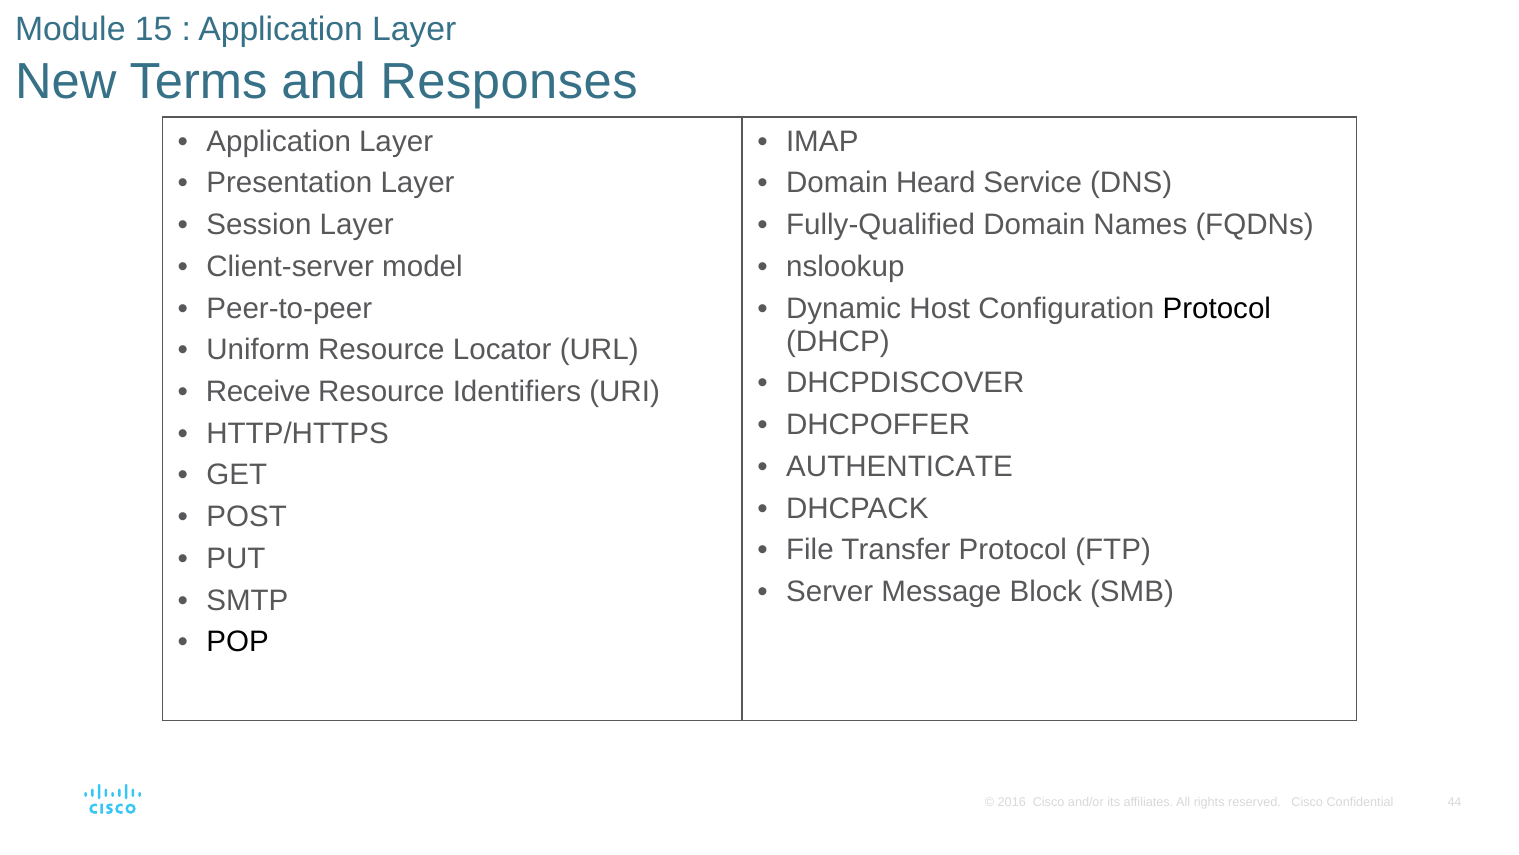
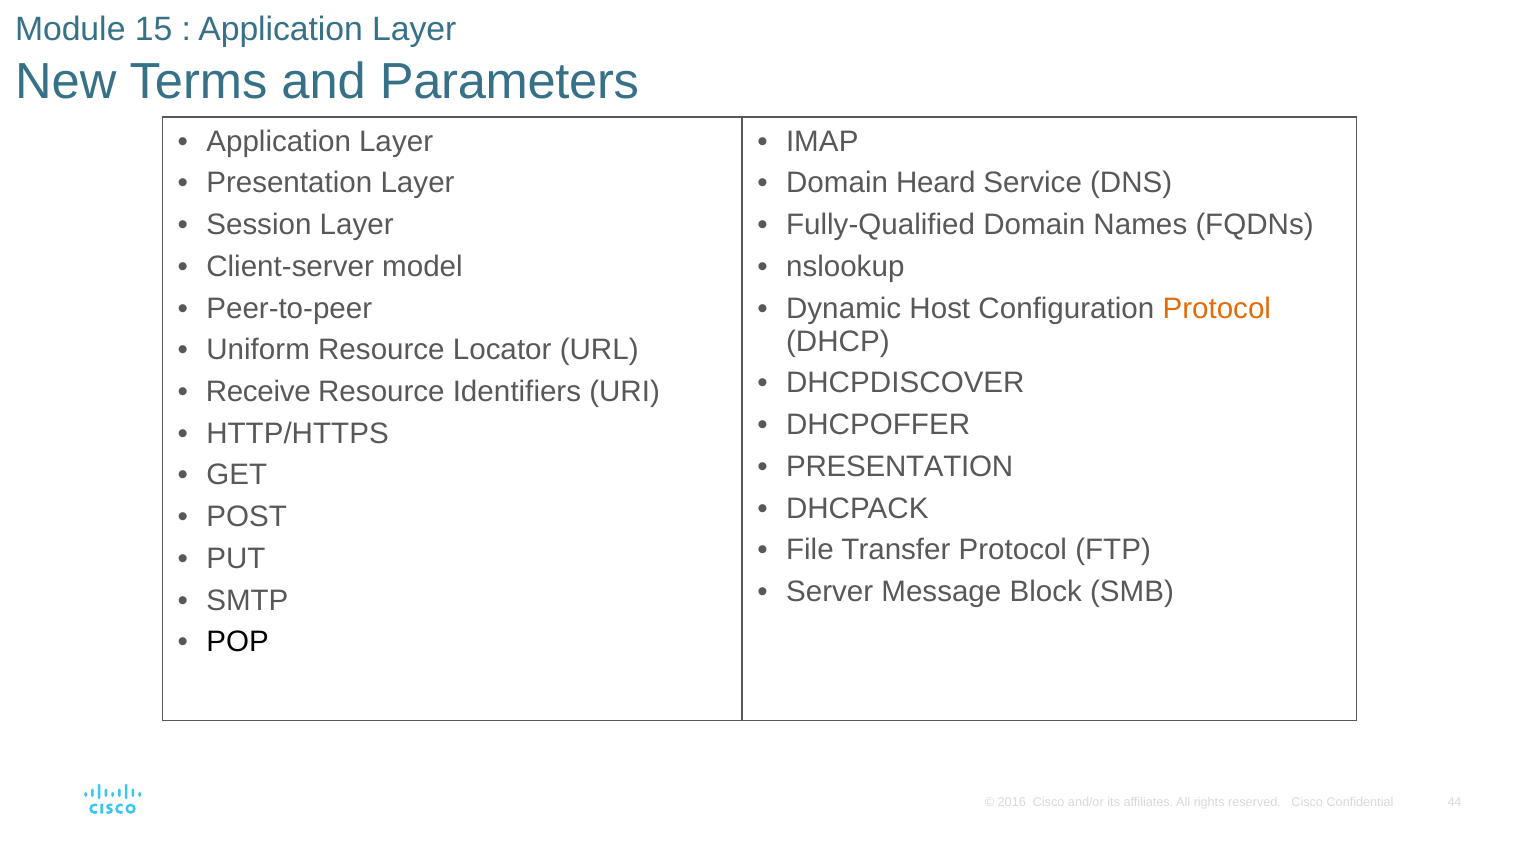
Responses: Responses -> Parameters
Protocol at (1217, 308) colour: black -> orange
AUTHENTICATE at (900, 466): AUTHENTICATE -> PRESENTATION
